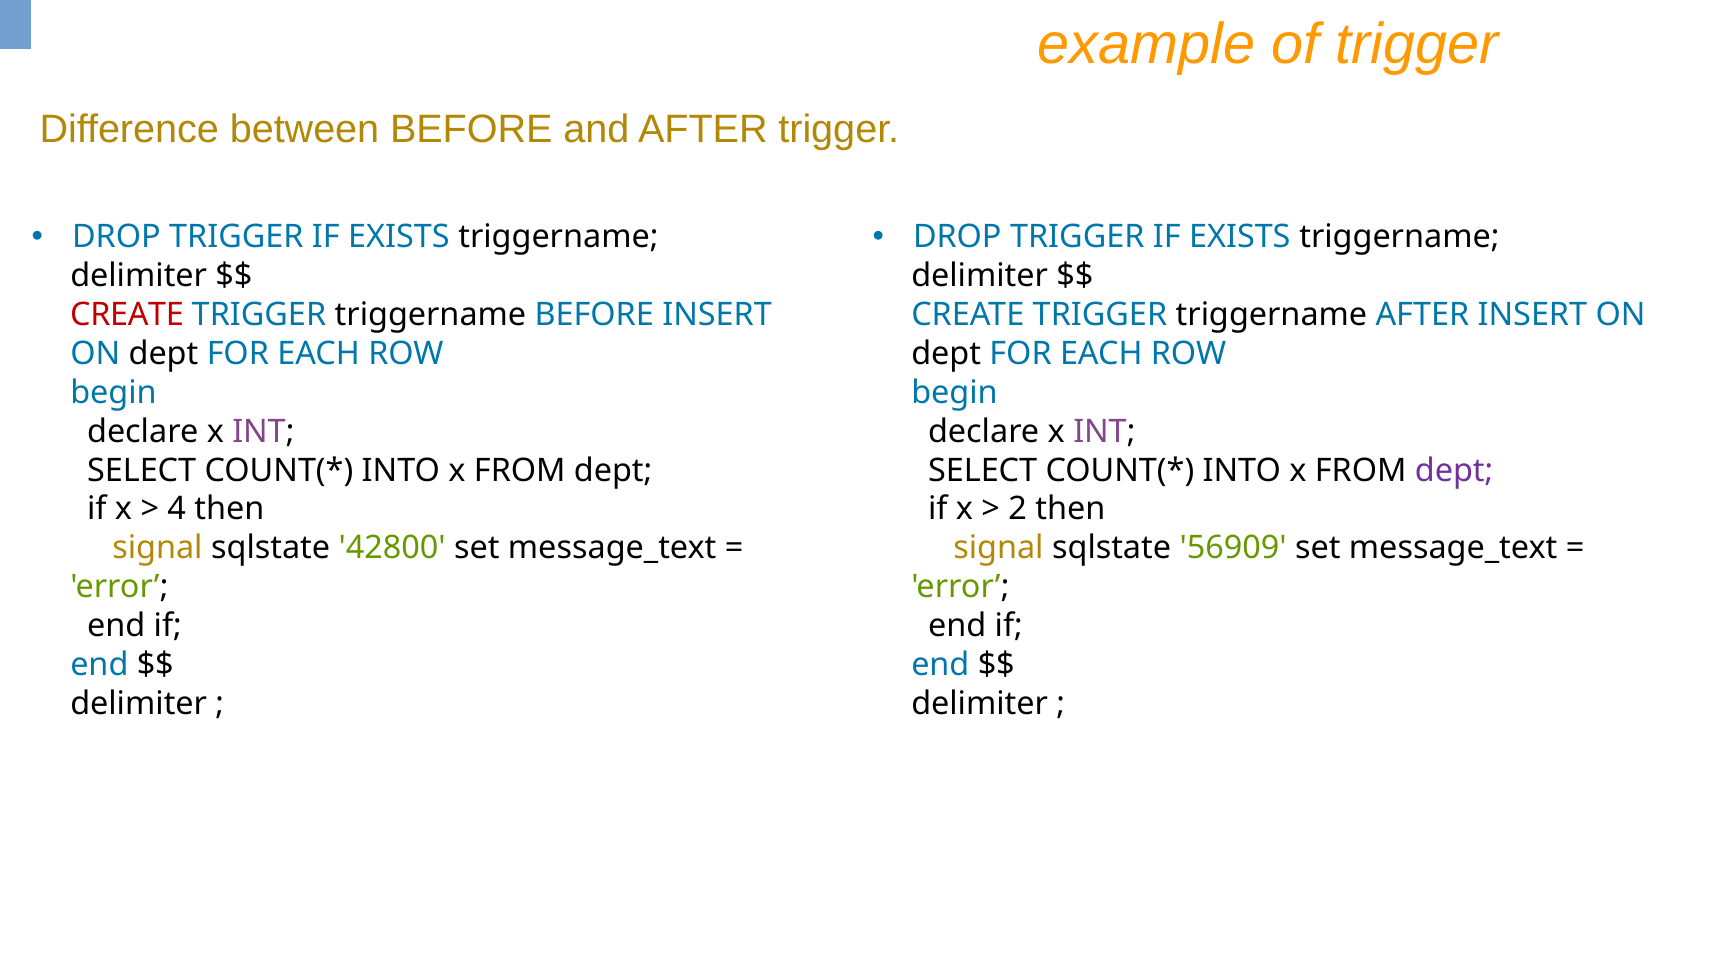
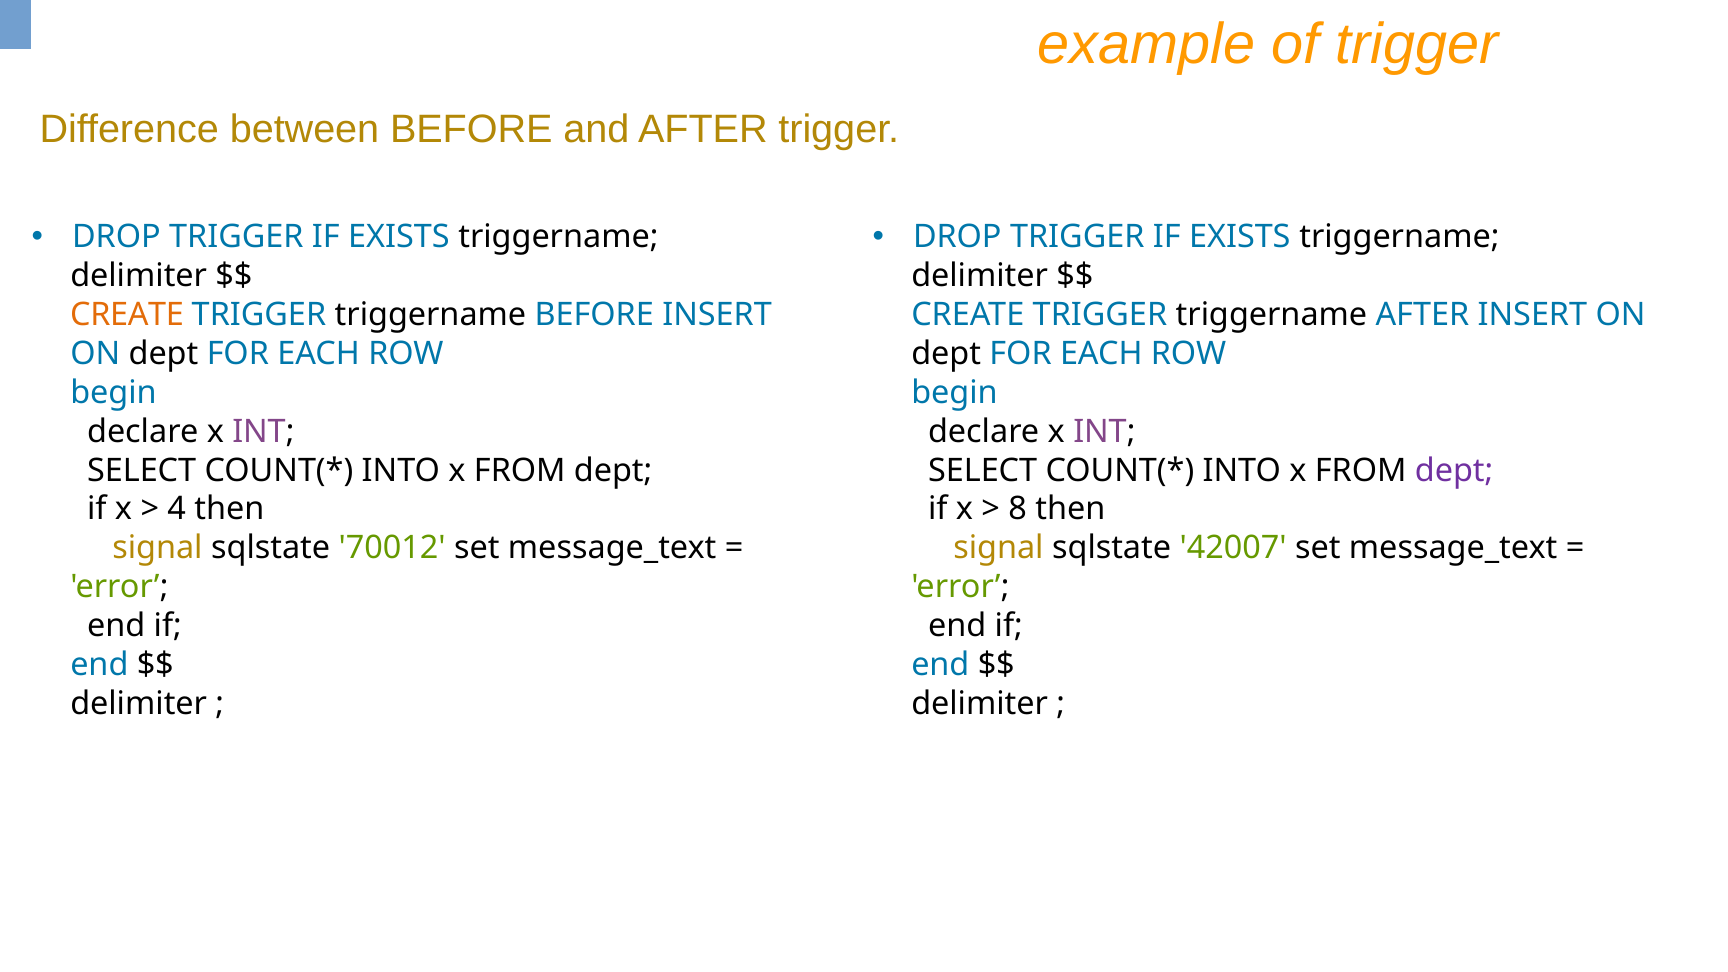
CREATE at (127, 315) colour: red -> orange
2: 2 -> 8
42800: 42800 -> 70012
56909: 56909 -> 42007
